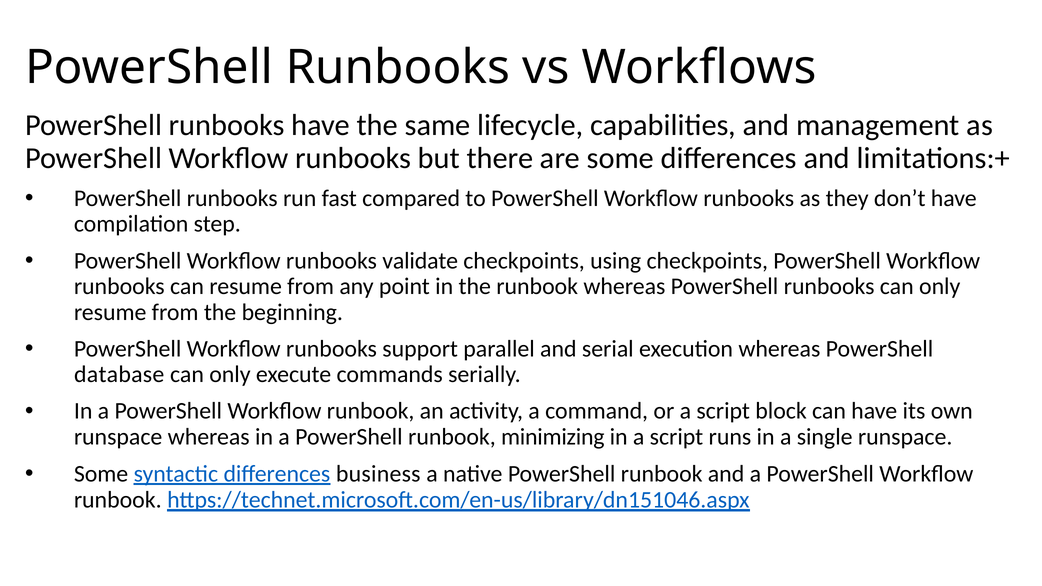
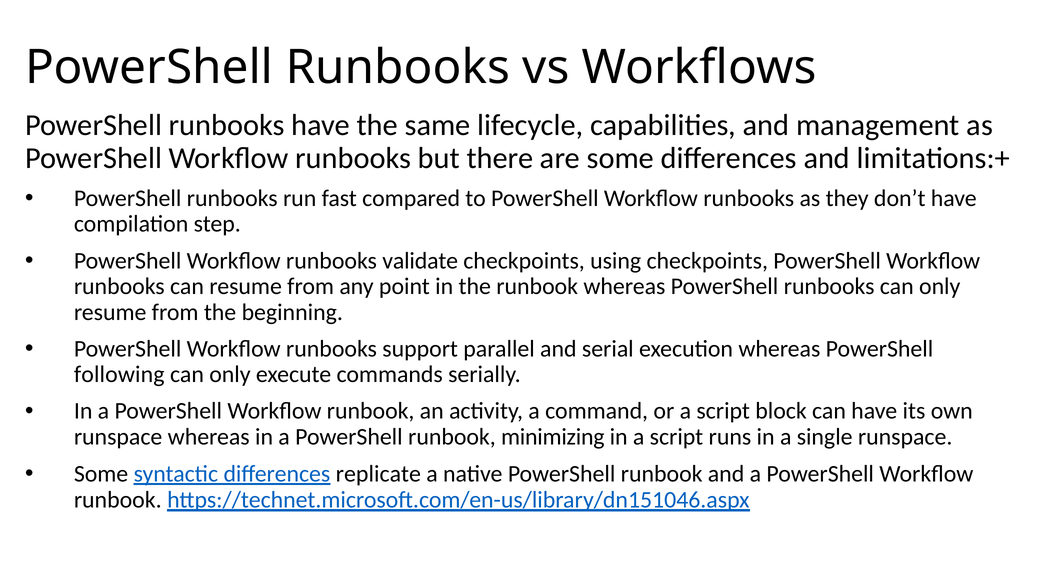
database: database -> following
business: business -> replicate
